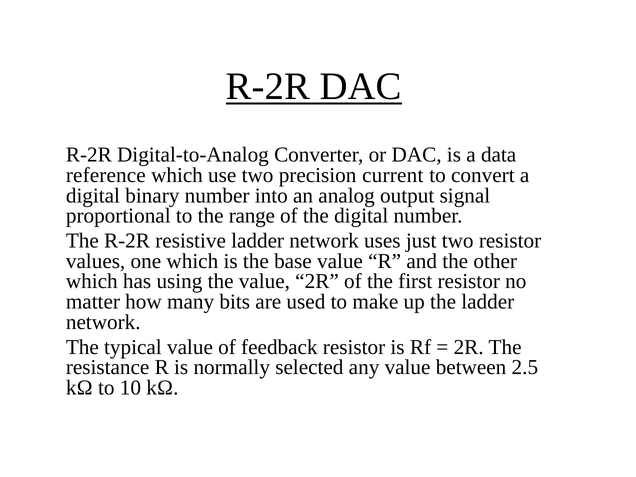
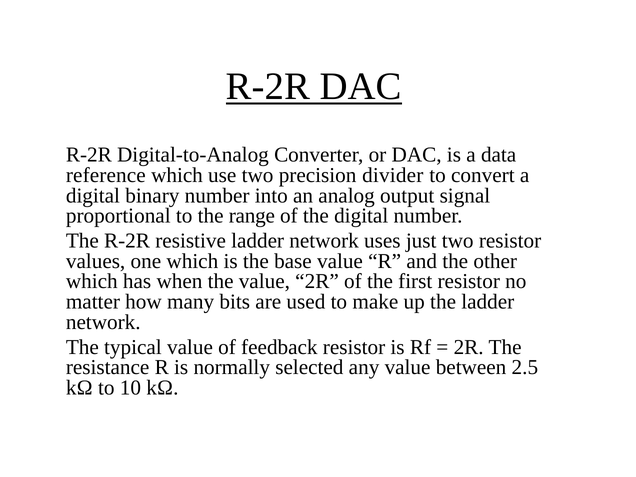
current: current -> divider
using: using -> when
